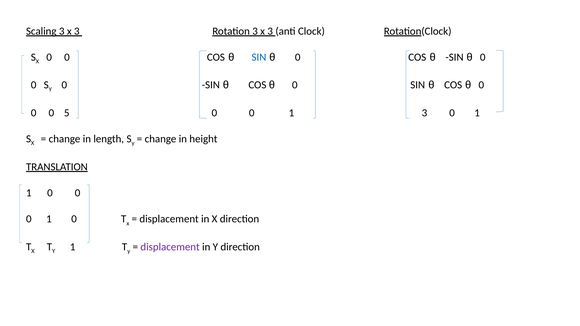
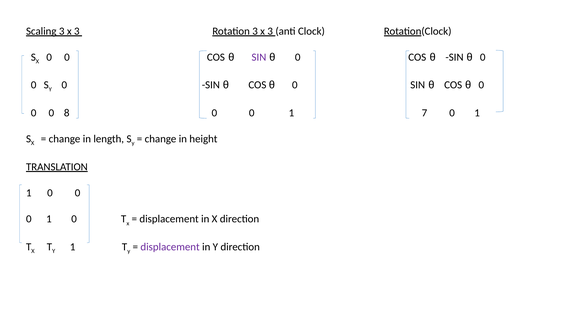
SIN at (259, 57) colour: blue -> purple
5: 5 -> 8
1 3: 3 -> 7
